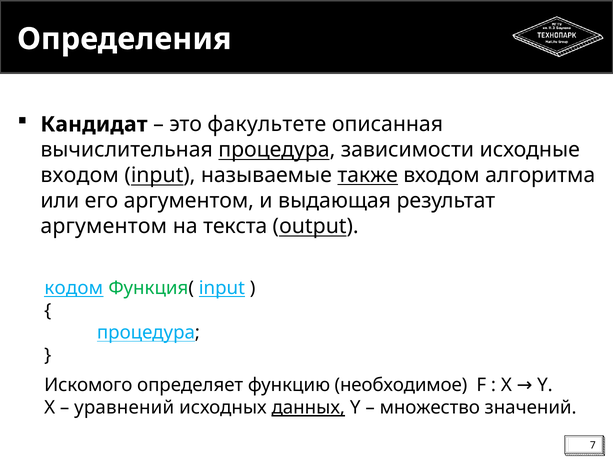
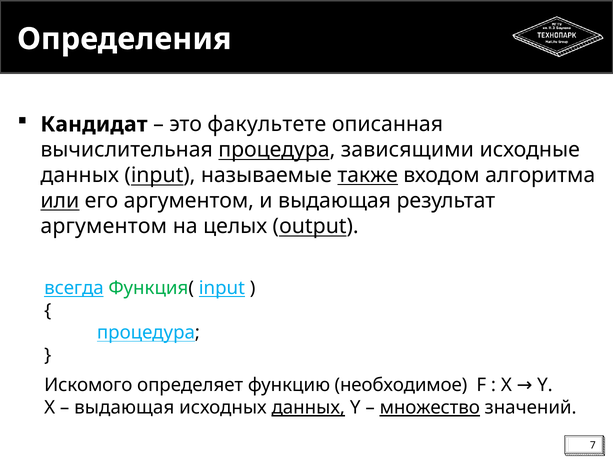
зависимости: зависимости -> зависящими
входом at (80, 176): входом -> данных
или underline: none -> present
текста: текста -> целых
кодом: кодом -> всегда
уравнений at (124, 408): уравнений -> выдающая
множество underline: none -> present
